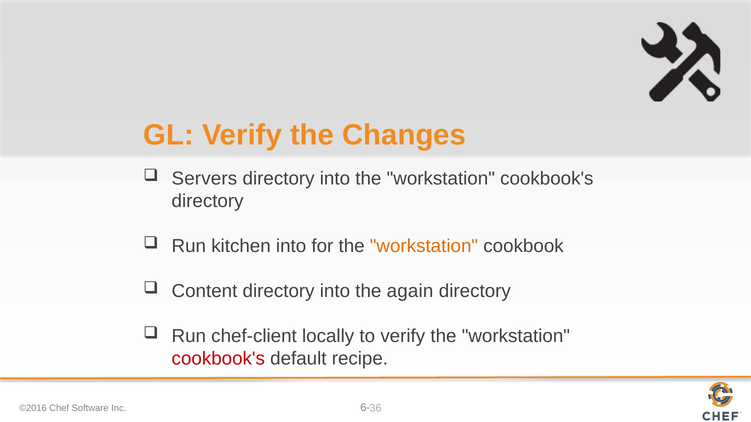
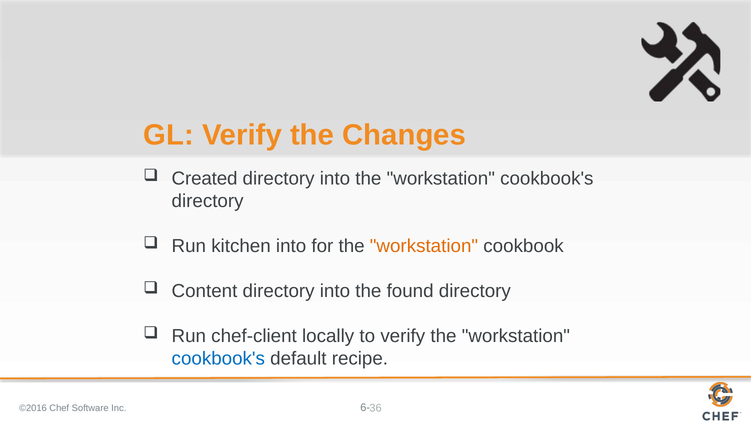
Servers: Servers -> Created
again: again -> found
cookbook's at (218, 359) colour: red -> blue
